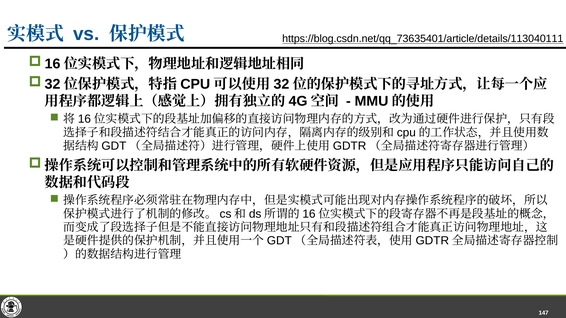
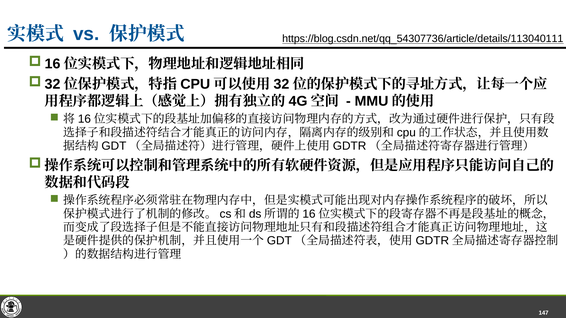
https://blog.csdn.net/qq_73635401/article/details/113040111: https://blog.csdn.net/qq_73635401/article/details/113040111 -> https://blog.csdn.net/qq_54307736/article/details/113040111
